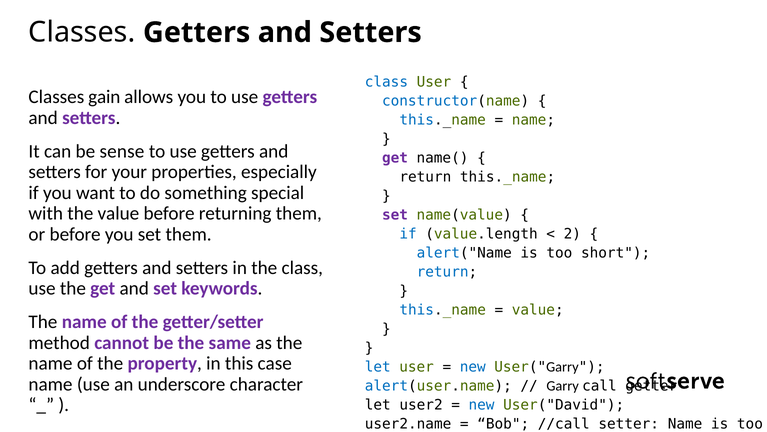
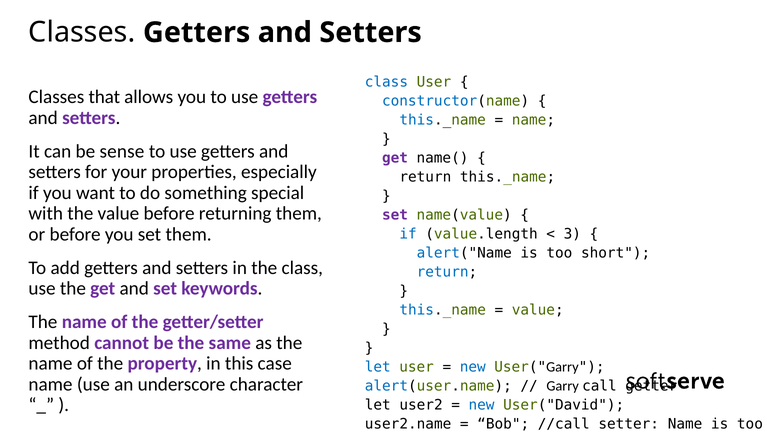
gain: gain -> that
2: 2 -> 3
